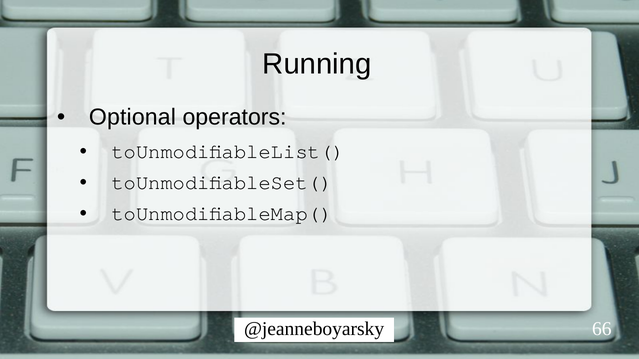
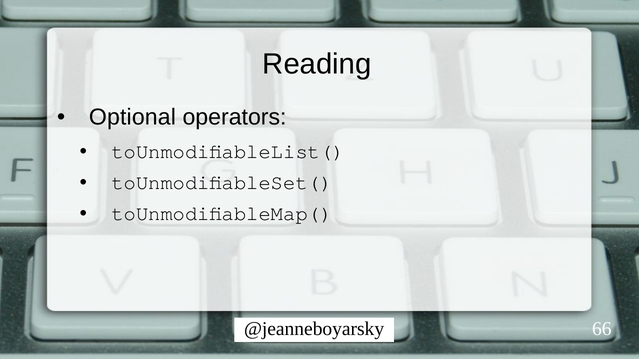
Running: Running -> Reading
